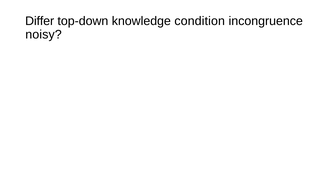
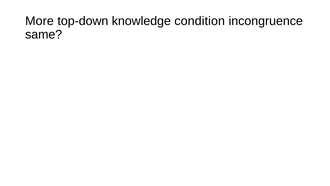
Differ: Differ -> More
noisy: noisy -> same
